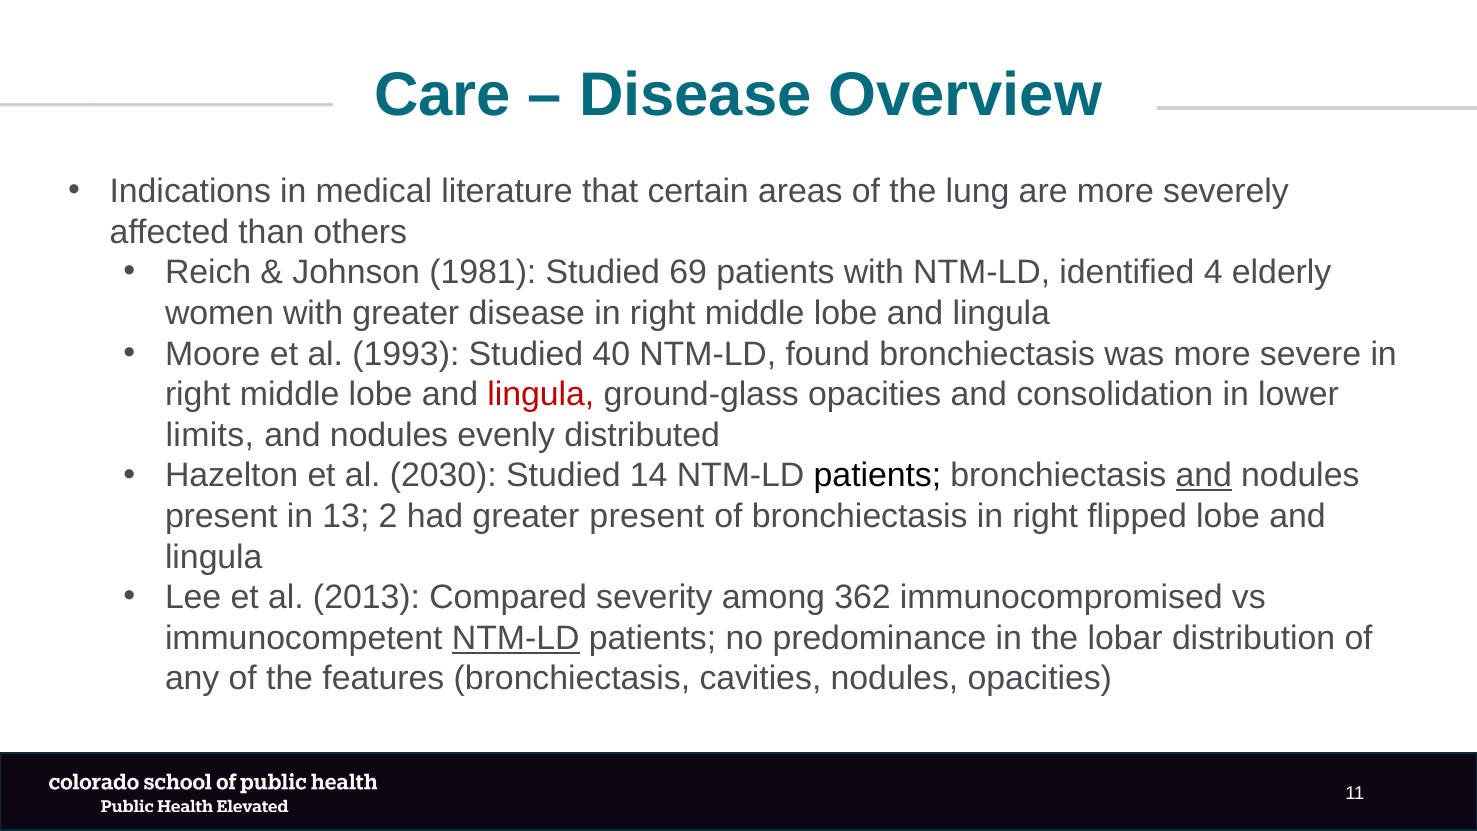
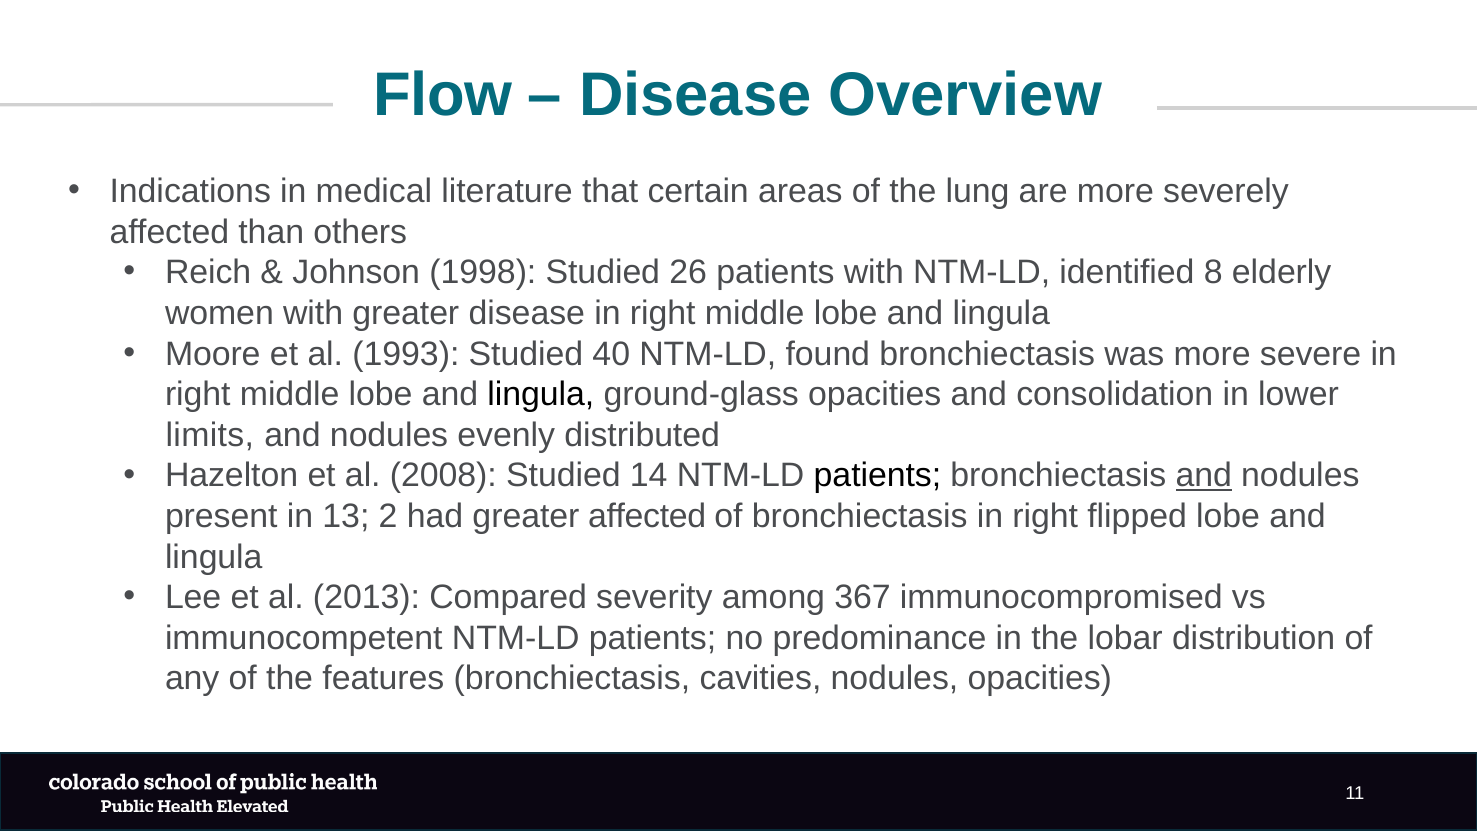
Care: Care -> Flow
1981: 1981 -> 1998
69: 69 -> 26
4: 4 -> 8
lingula at (541, 394) colour: red -> black
2030: 2030 -> 2008
greater present: present -> affected
362: 362 -> 367
NTM-LD at (516, 638) underline: present -> none
